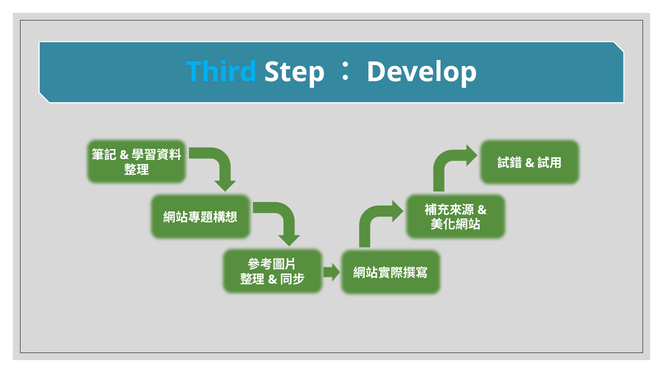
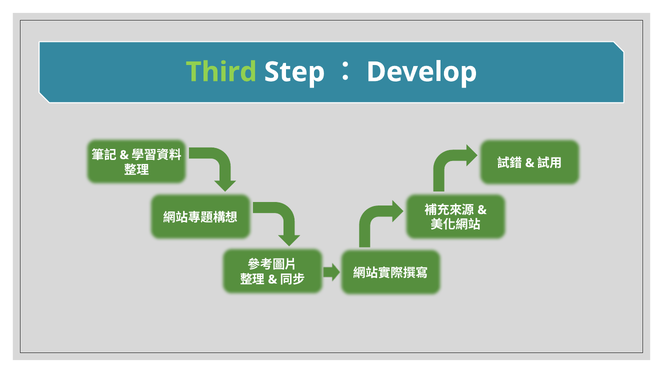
Third colour: light blue -> light green
